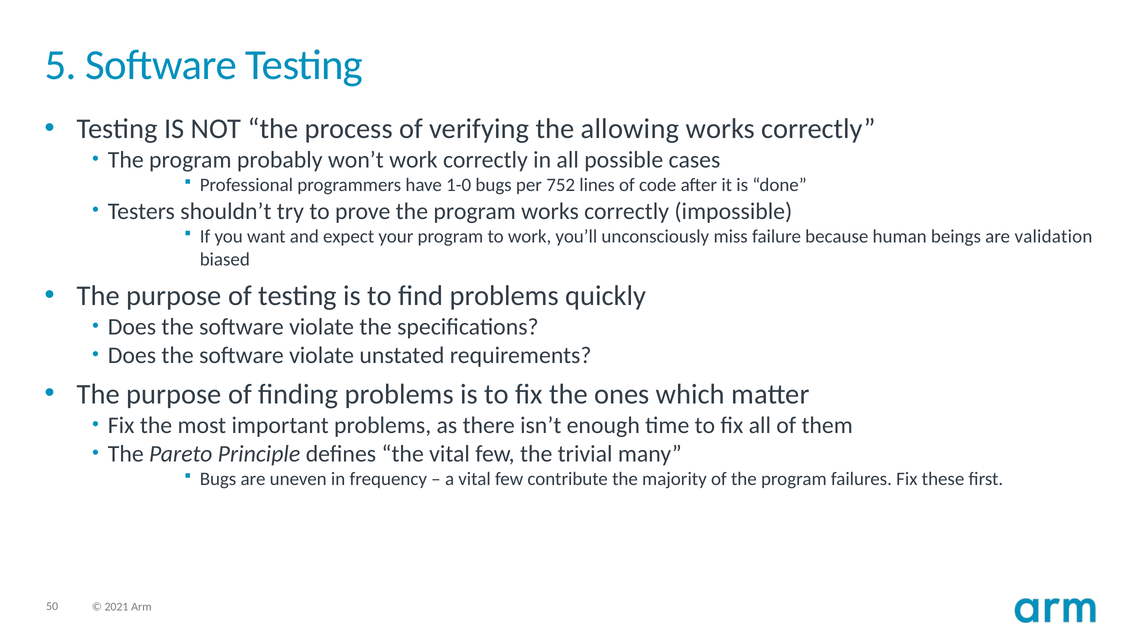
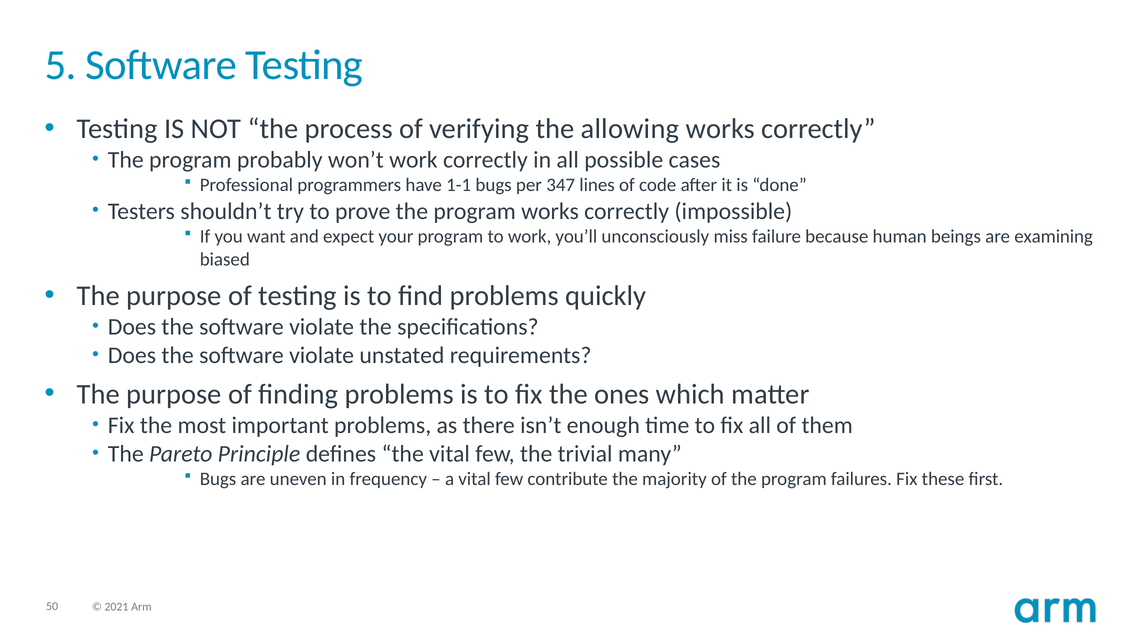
1-0: 1-0 -> 1-1
752: 752 -> 347
validation: validation -> examining
